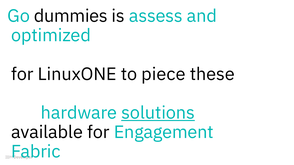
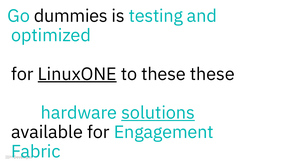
assess: assess -> testing
LinuxONE underline: none -> present
to piece: piece -> these
